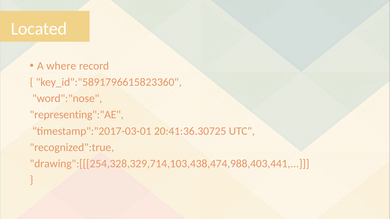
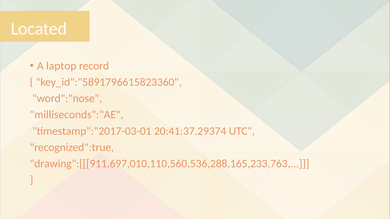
where: where -> laptop
representing":"AE: representing":"AE -> milliseconds":"AE
20:41:36.30725: 20:41:36.30725 -> 20:41:37.29374
drawing":[[[254,328,329,714,103,438,474,988,403,441: drawing":[[[254,328,329,714,103,438,474,988,403,441 -> drawing":[[[911,697,010,110,560,536,288,165,233,763
